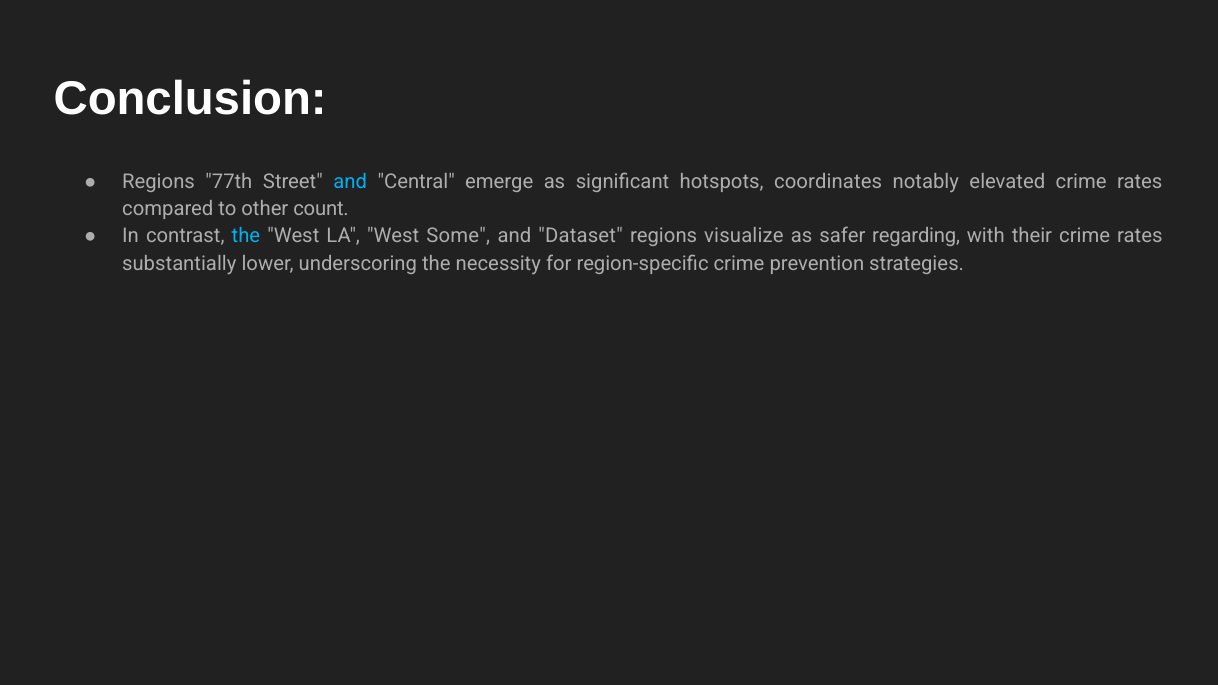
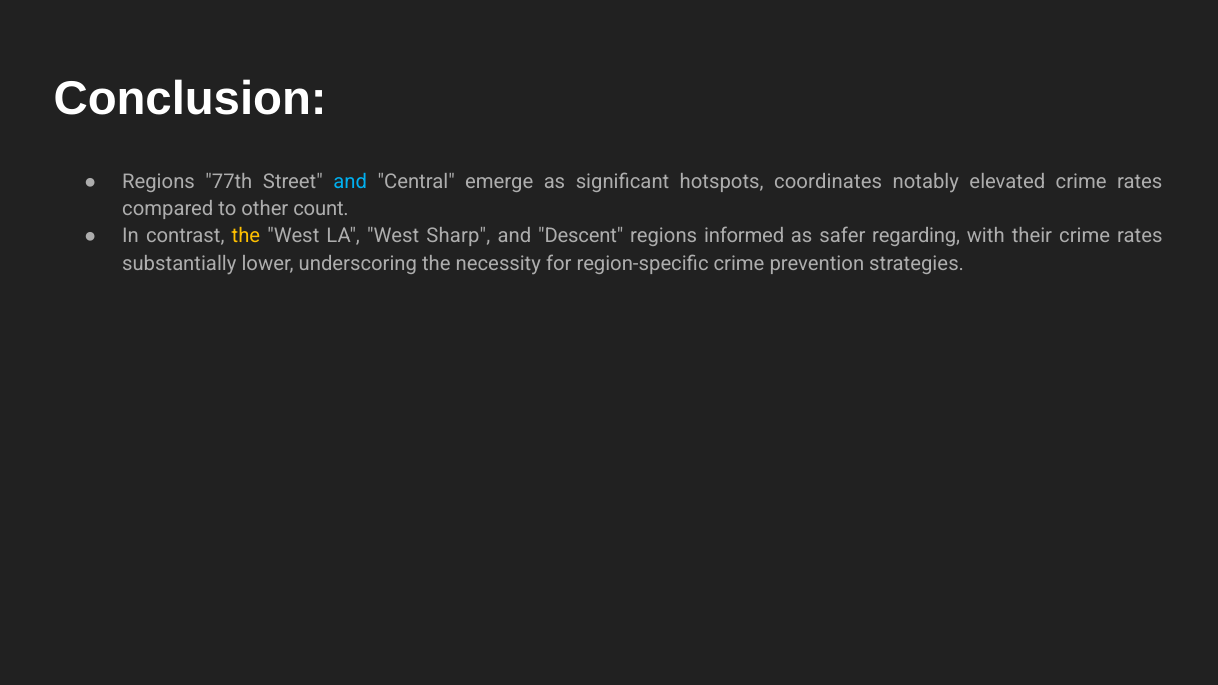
the at (246, 236) colour: light blue -> yellow
Some: Some -> Sharp
Dataset: Dataset -> Descent
visualize: visualize -> informed
